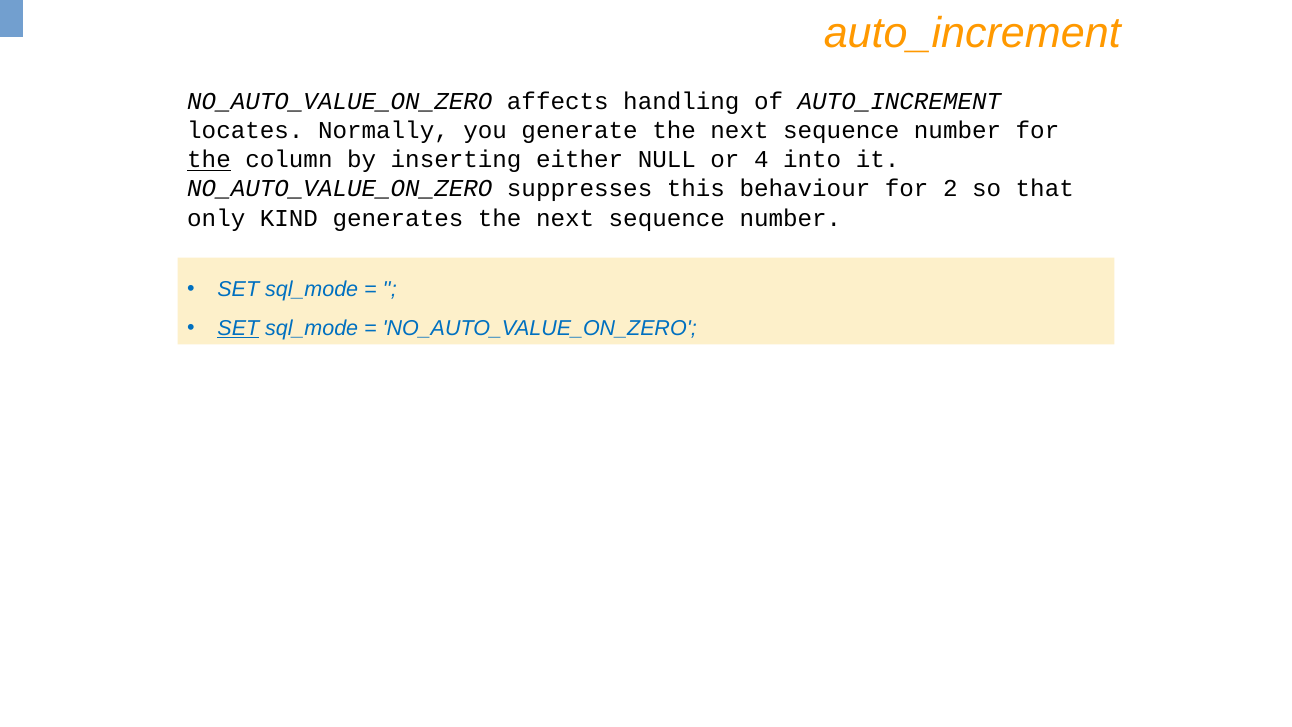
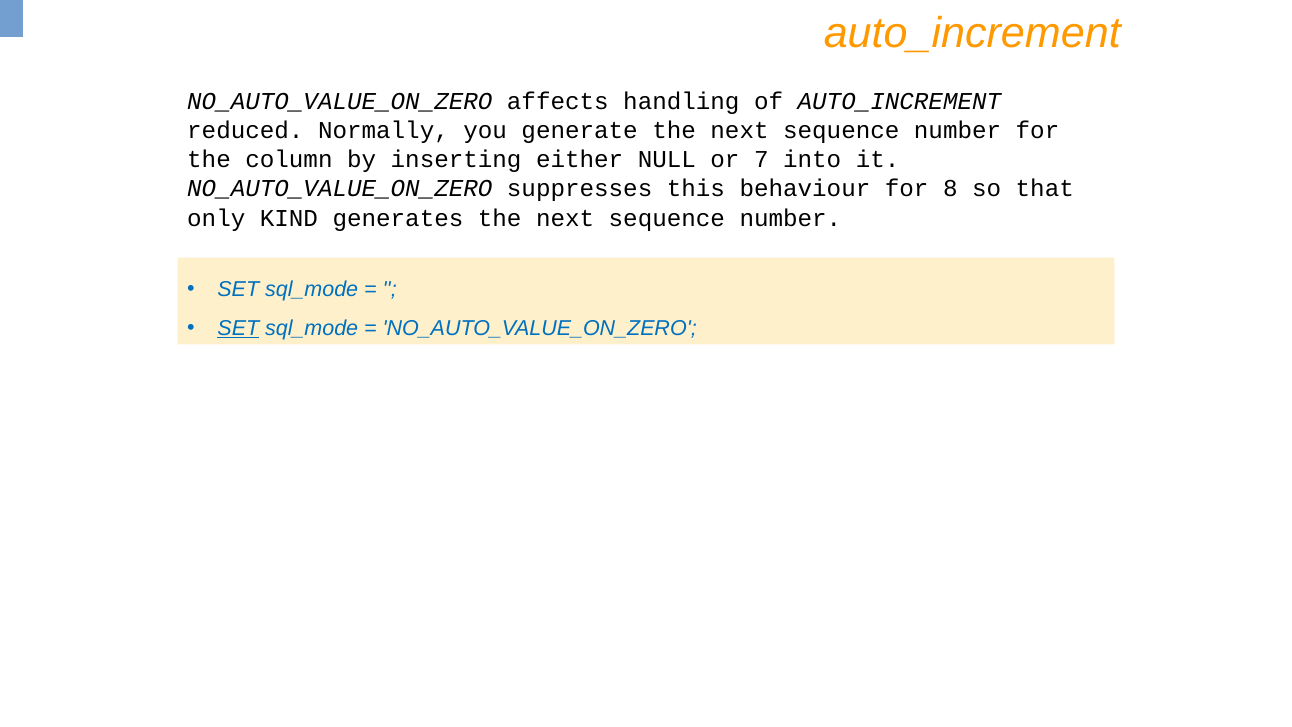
locates: locates -> reduced
the at (209, 160) underline: present -> none
4: 4 -> 7
2: 2 -> 8
